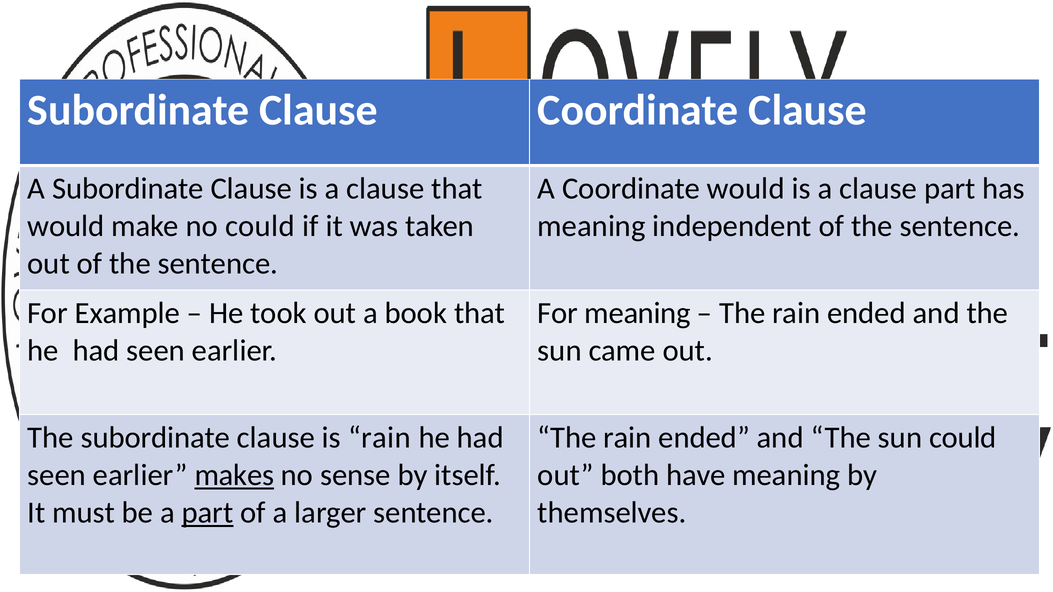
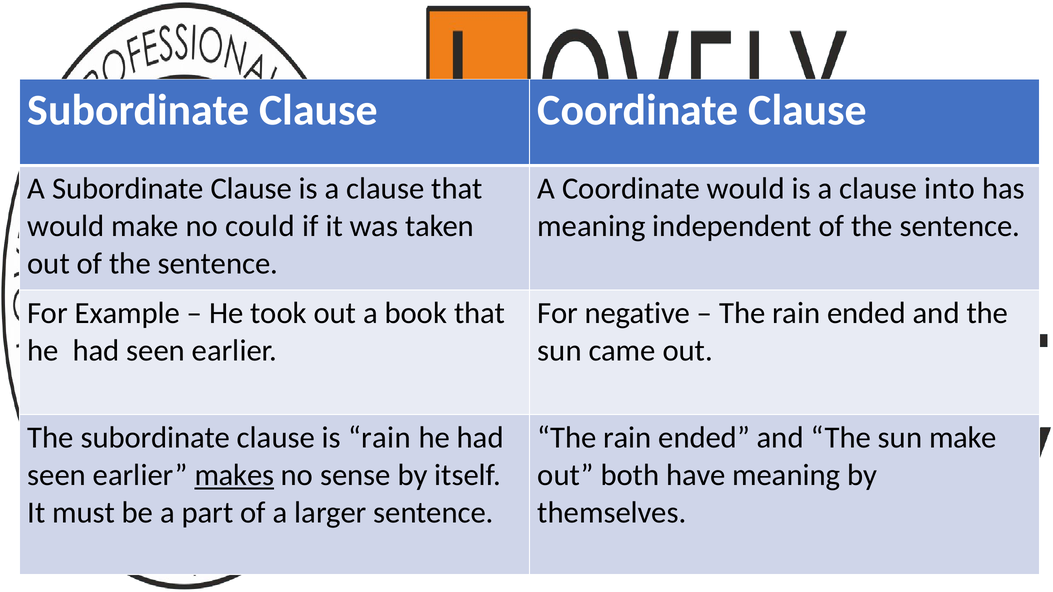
clause part: part -> into
For meaning: meaning -> negative
sun could: could -> make
part at (207, 513) underline: present -> none
